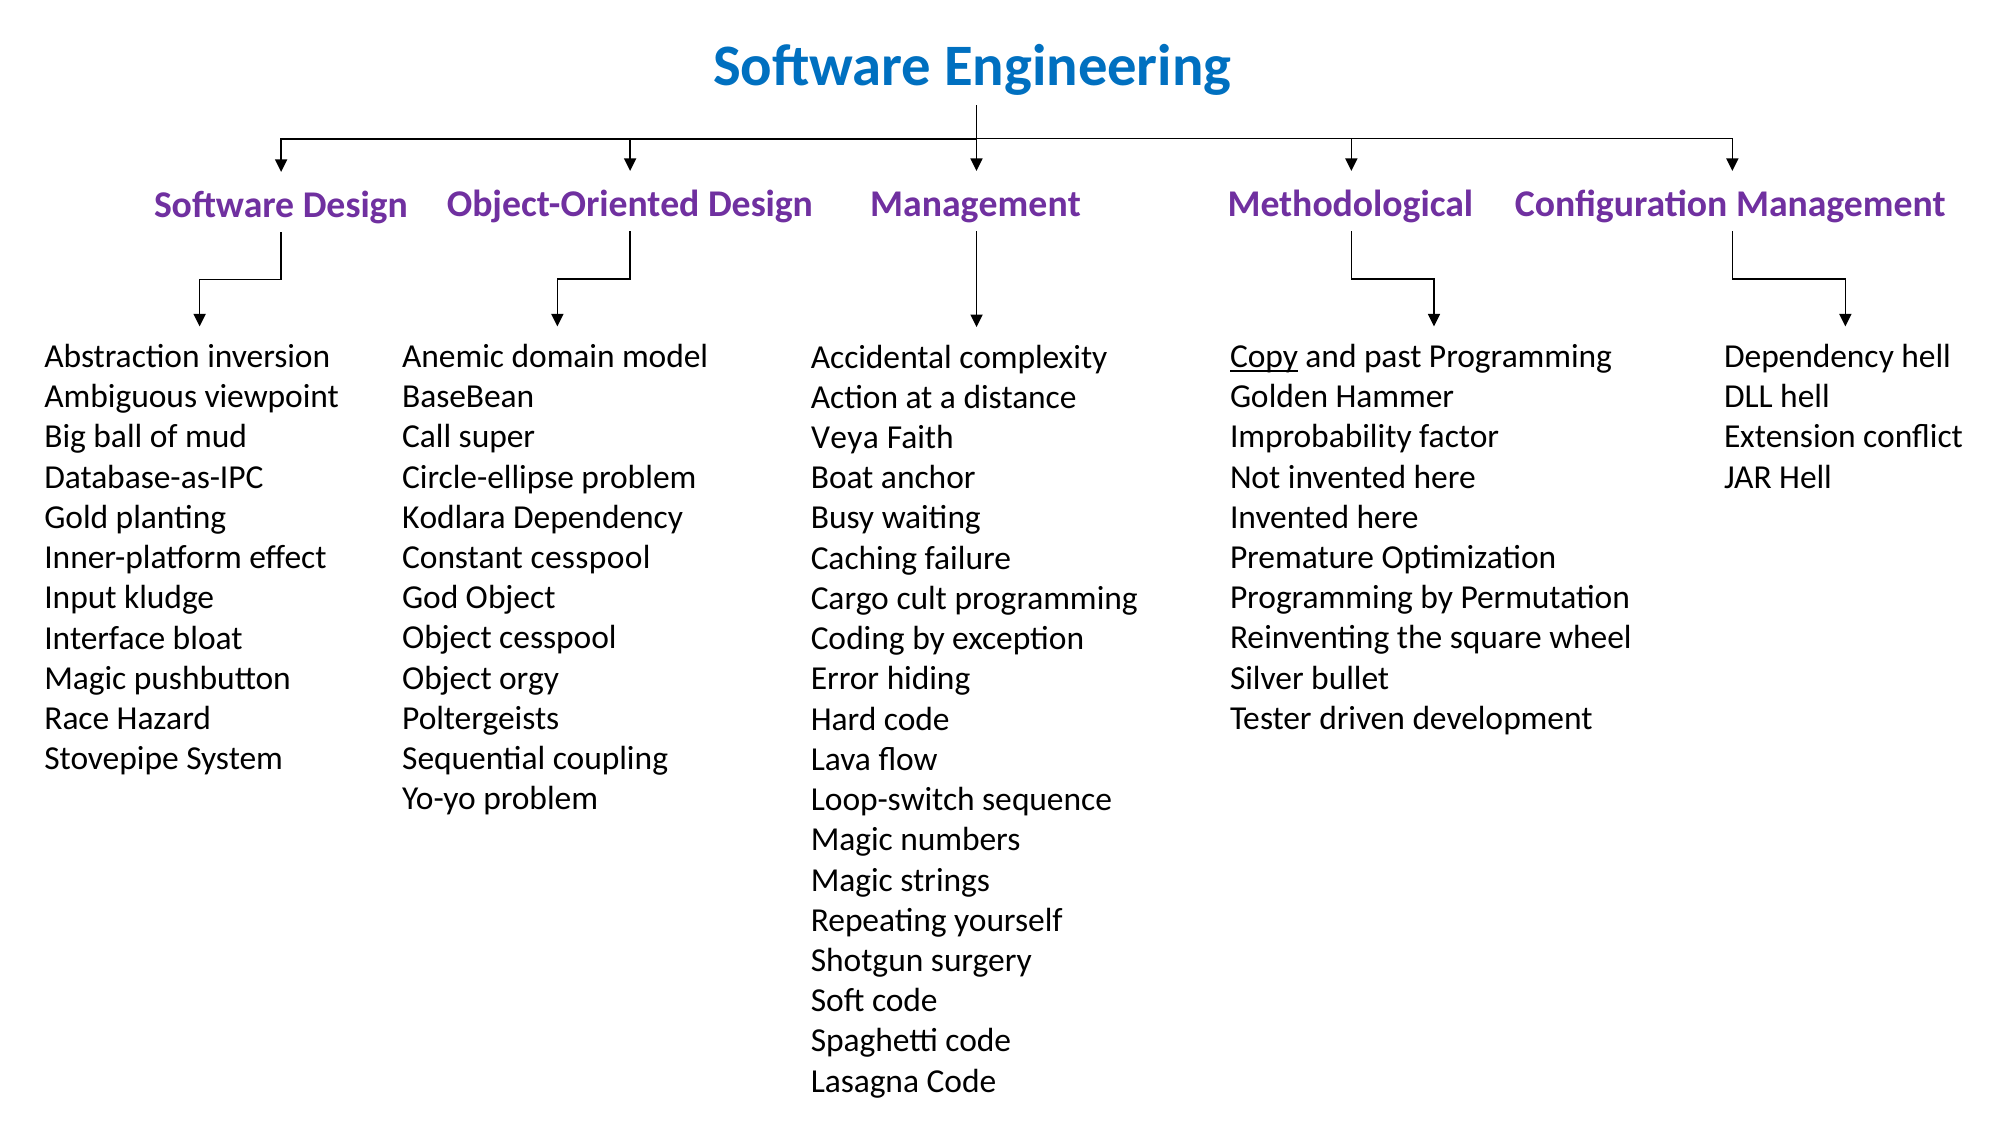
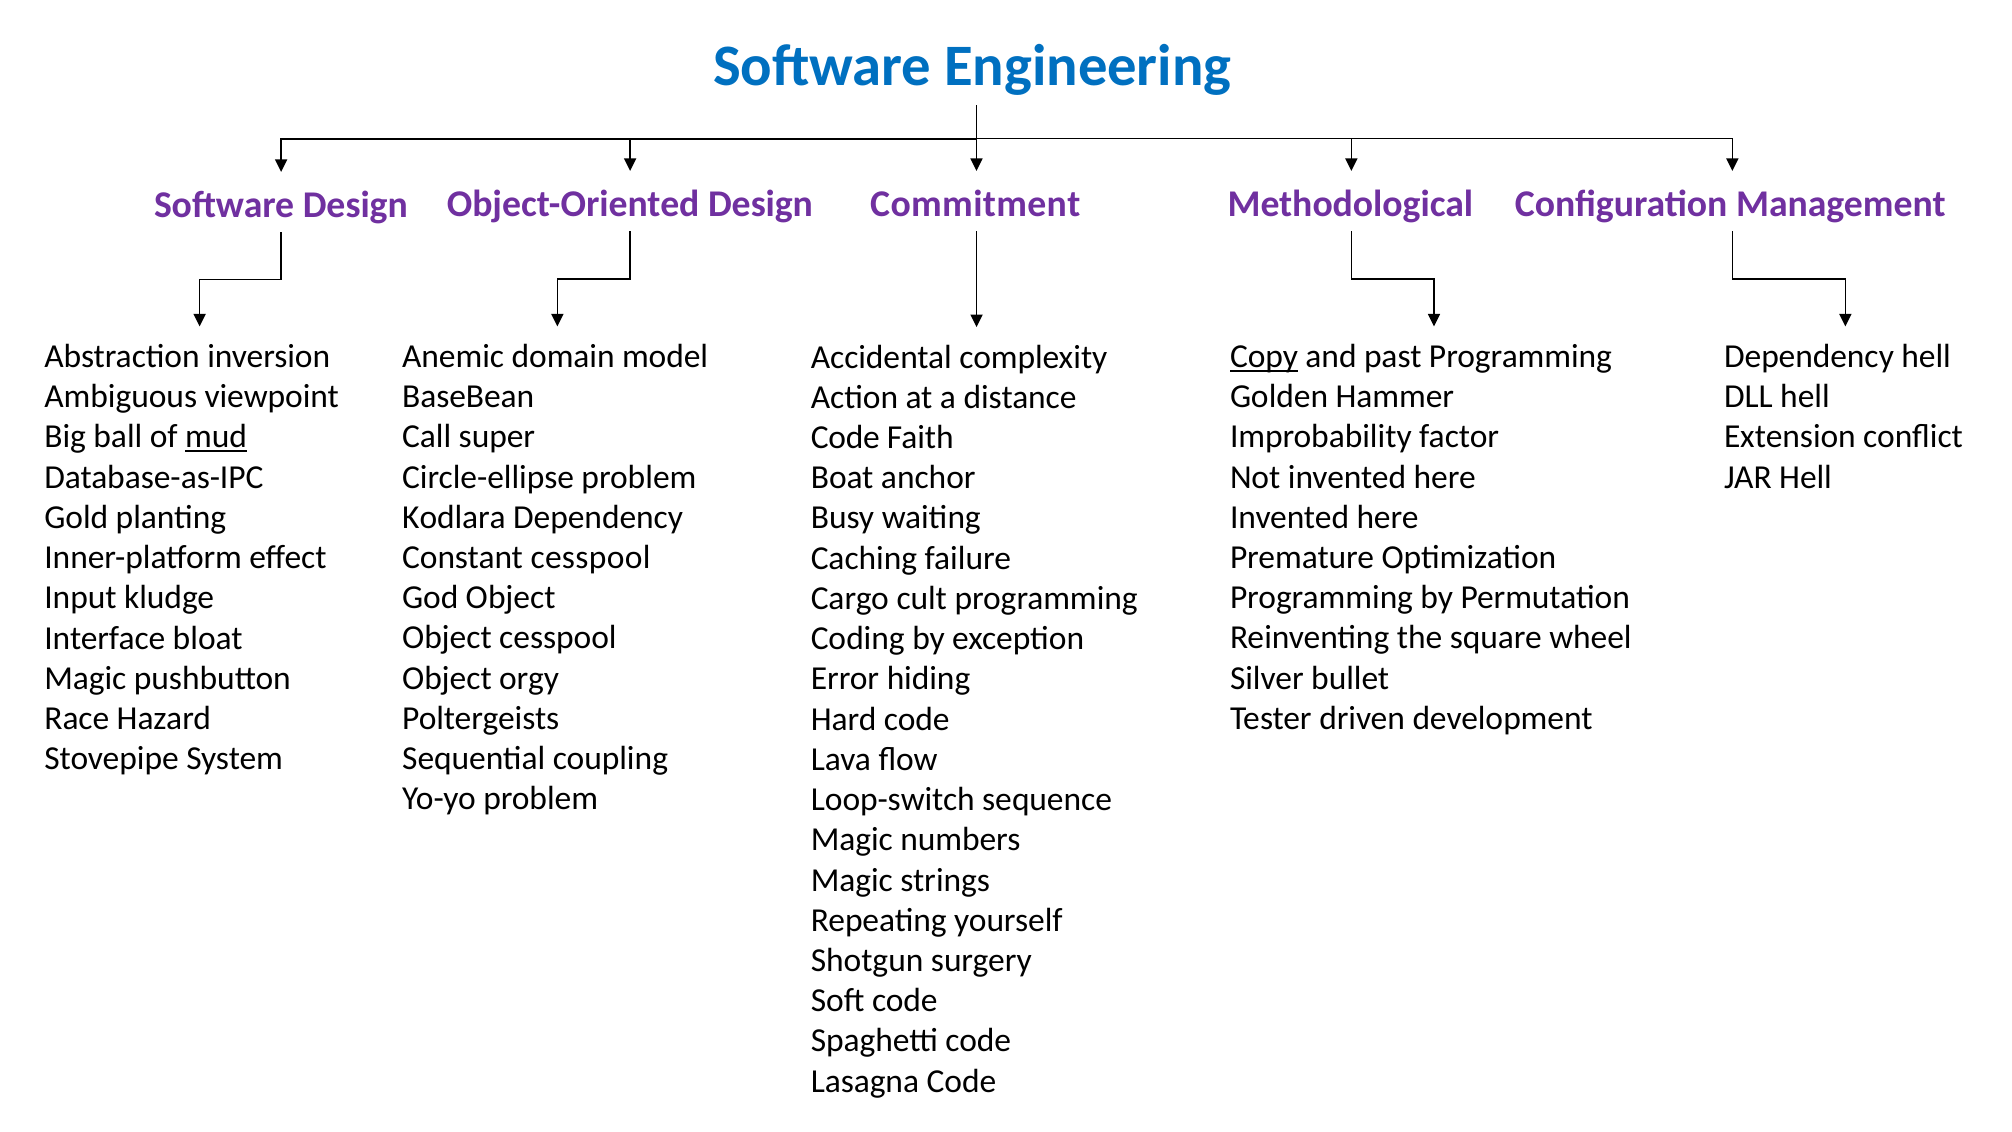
Design Management: Management -> Commitment
mud underline: none -> present
Veya at (845, 437): Veya -> Code
